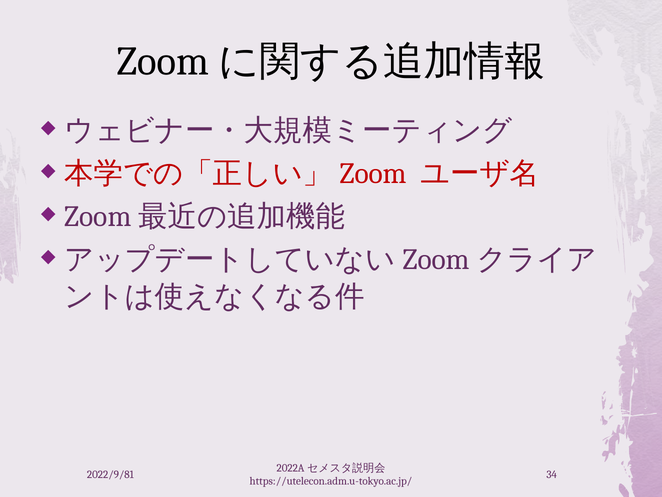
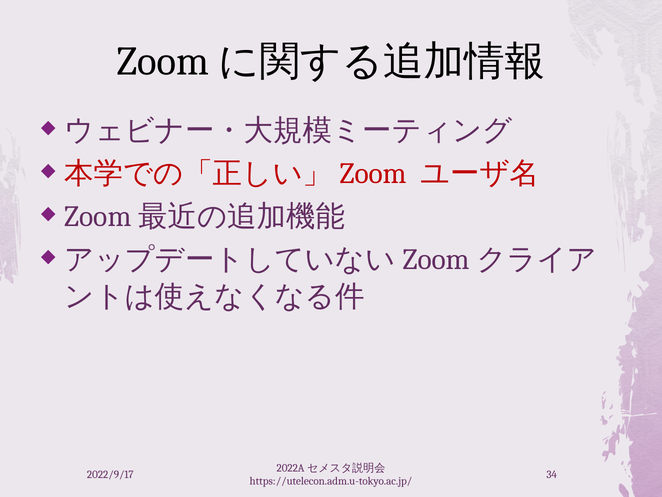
2022/9/81: 2022/9/81 -> 2022/9/17
